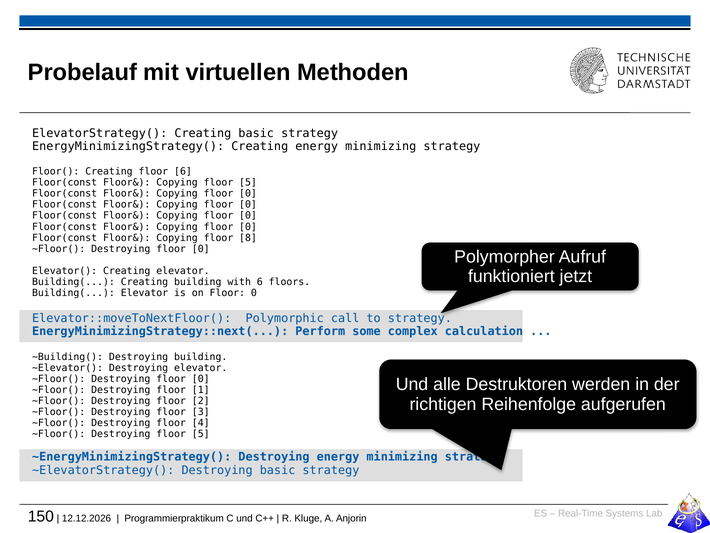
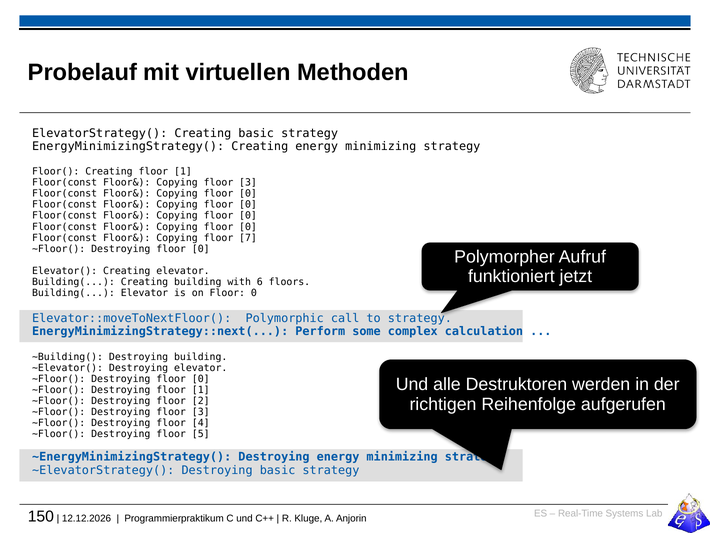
Creating floor 6: 6 -> 1
Copying floor 5: 5 -> 3
8: 8 -> 7
